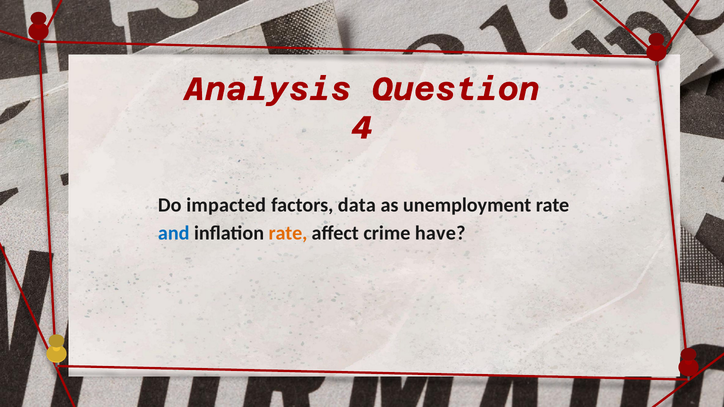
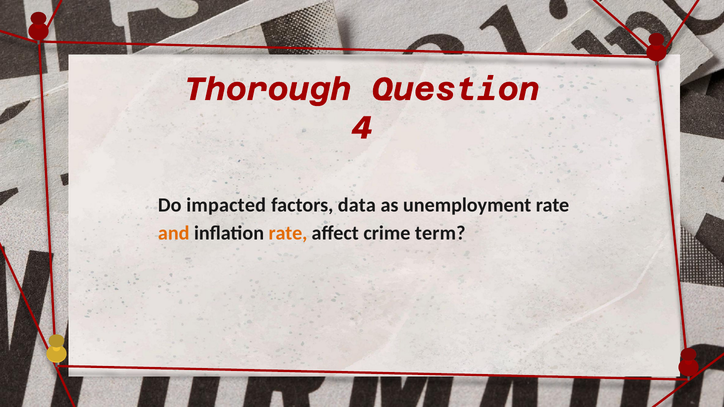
Analysis: Analysis -> Thorough
and colour: blue -> orange
have: have -> term
